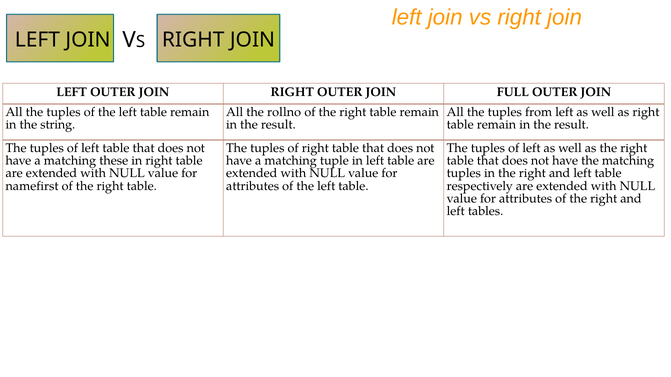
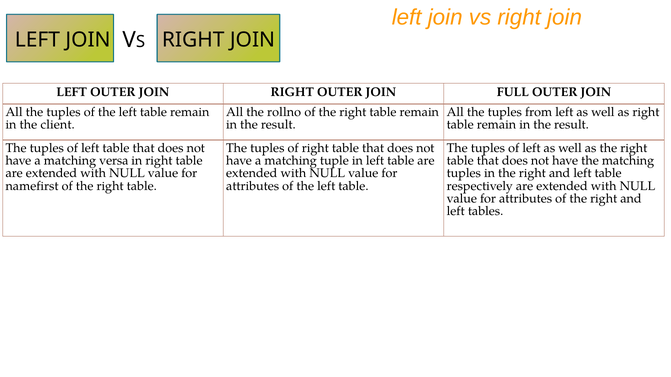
string: string -> client
these: these -> versa
